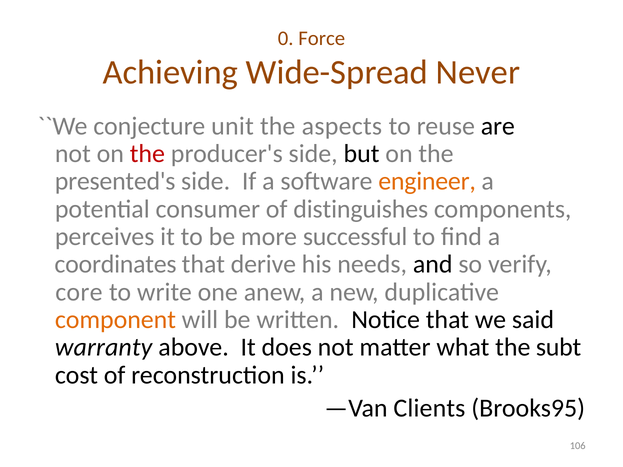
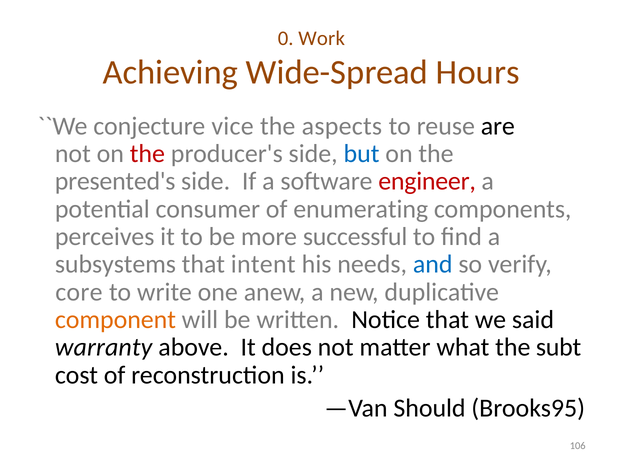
Force: Force -> Work
Never: Never -> Hours
unit: unit -> vice
but colour: black -> blue
engineer colour: orange -> red
distinguishes: distinguishes -> enumerating
coordinates: coordinates -> subsystems
derive: derive -> intent
and colour: black -> blue
Clients: Clients -> Should
